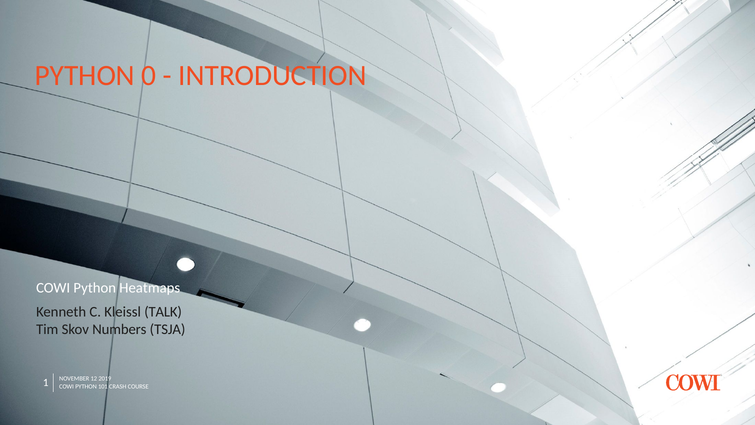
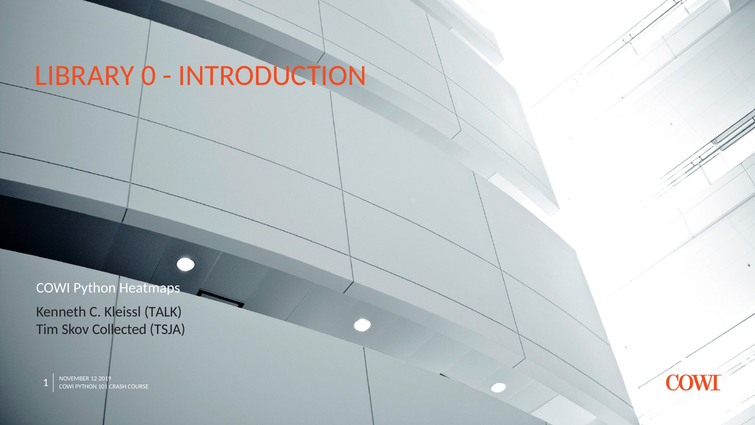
PYTHON at (85, 76): PYTHON -> LIBRARY
Numbers: Numbers -> Collected
